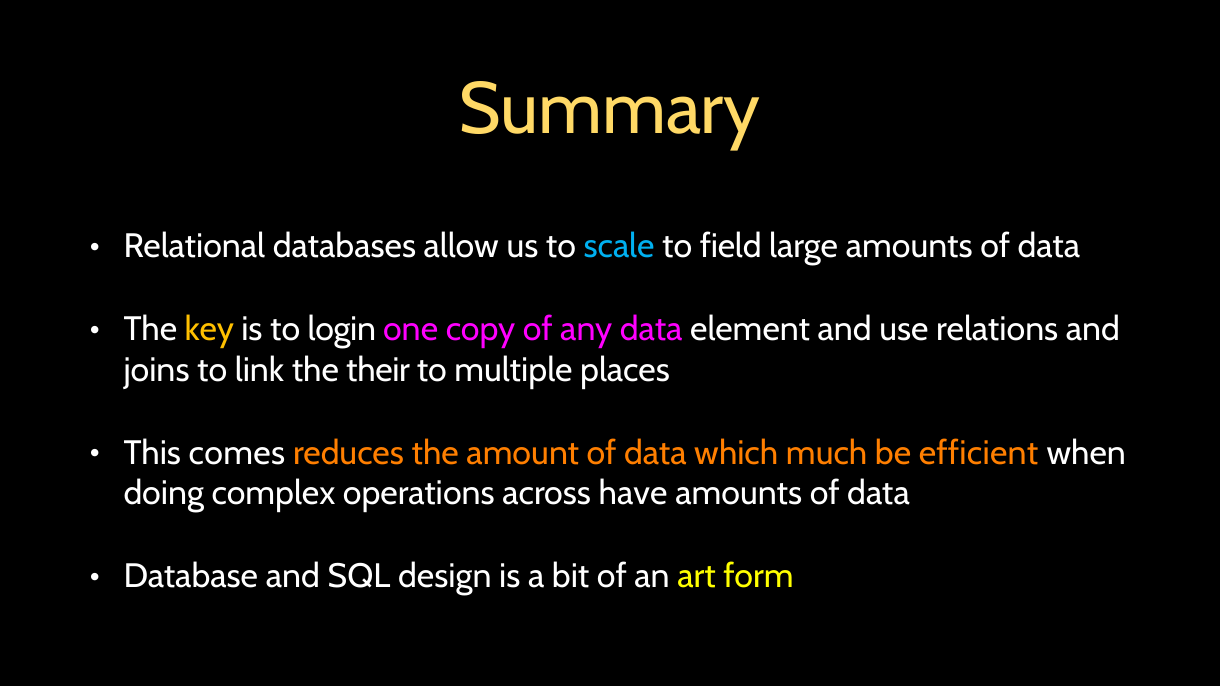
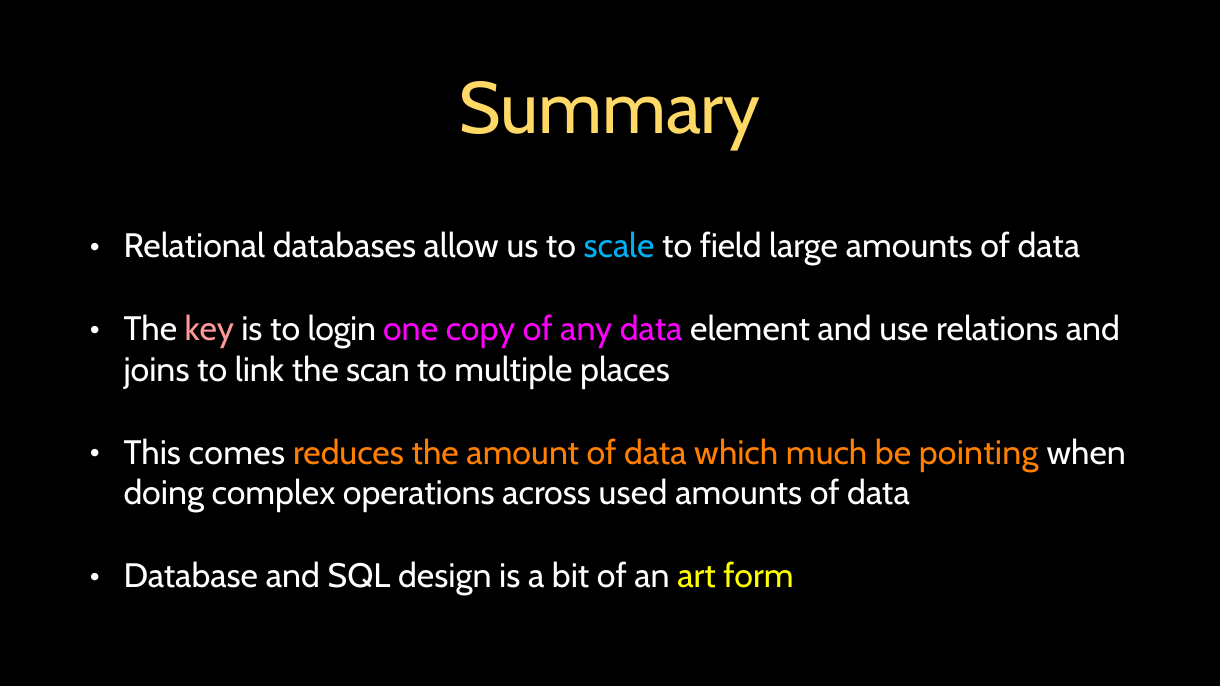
key colour: yellow -> pink
their: their -> scan
efficient: efficient -> pointing
have: have -> used
